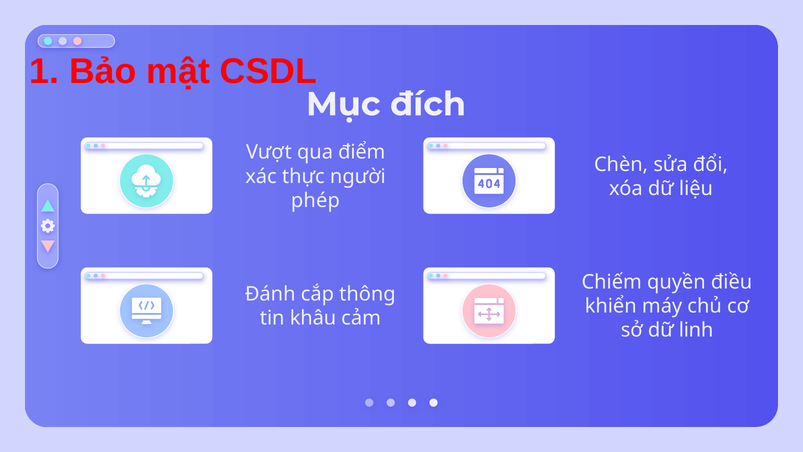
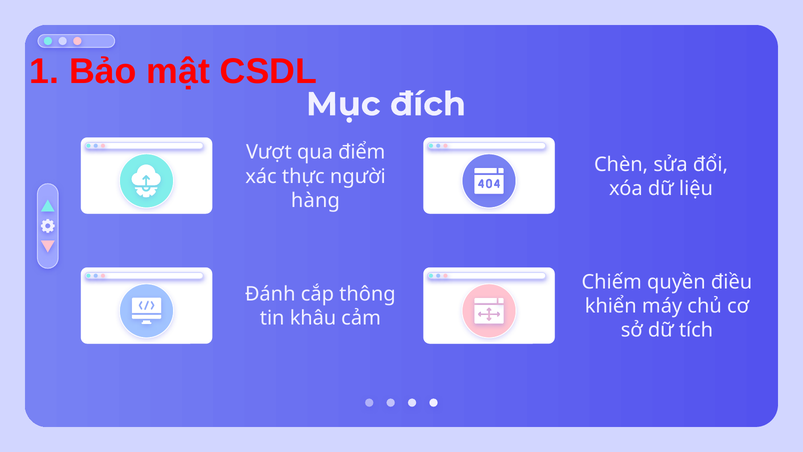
phép: phép -> hàng
linh: linh -> tích
